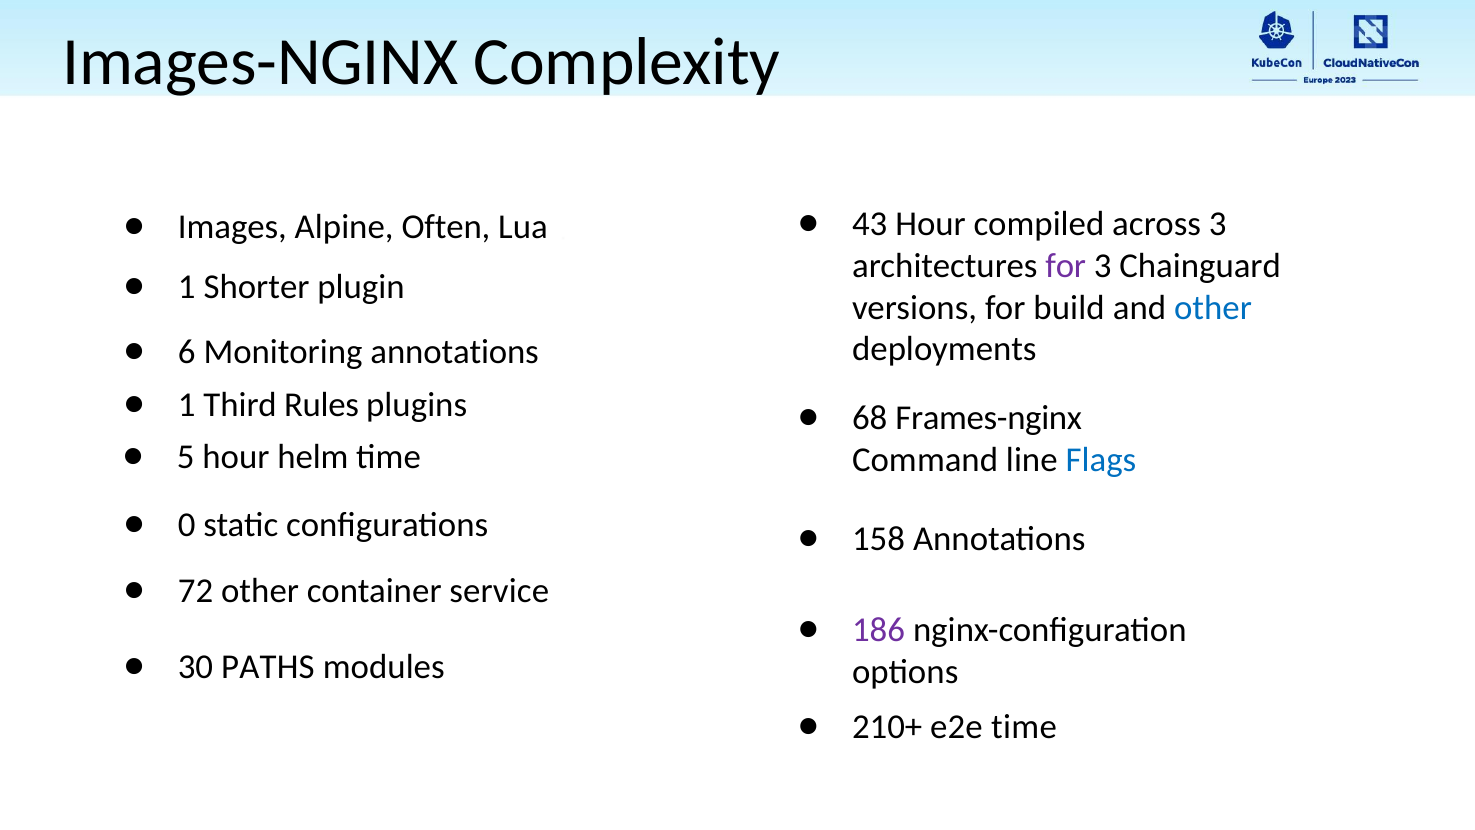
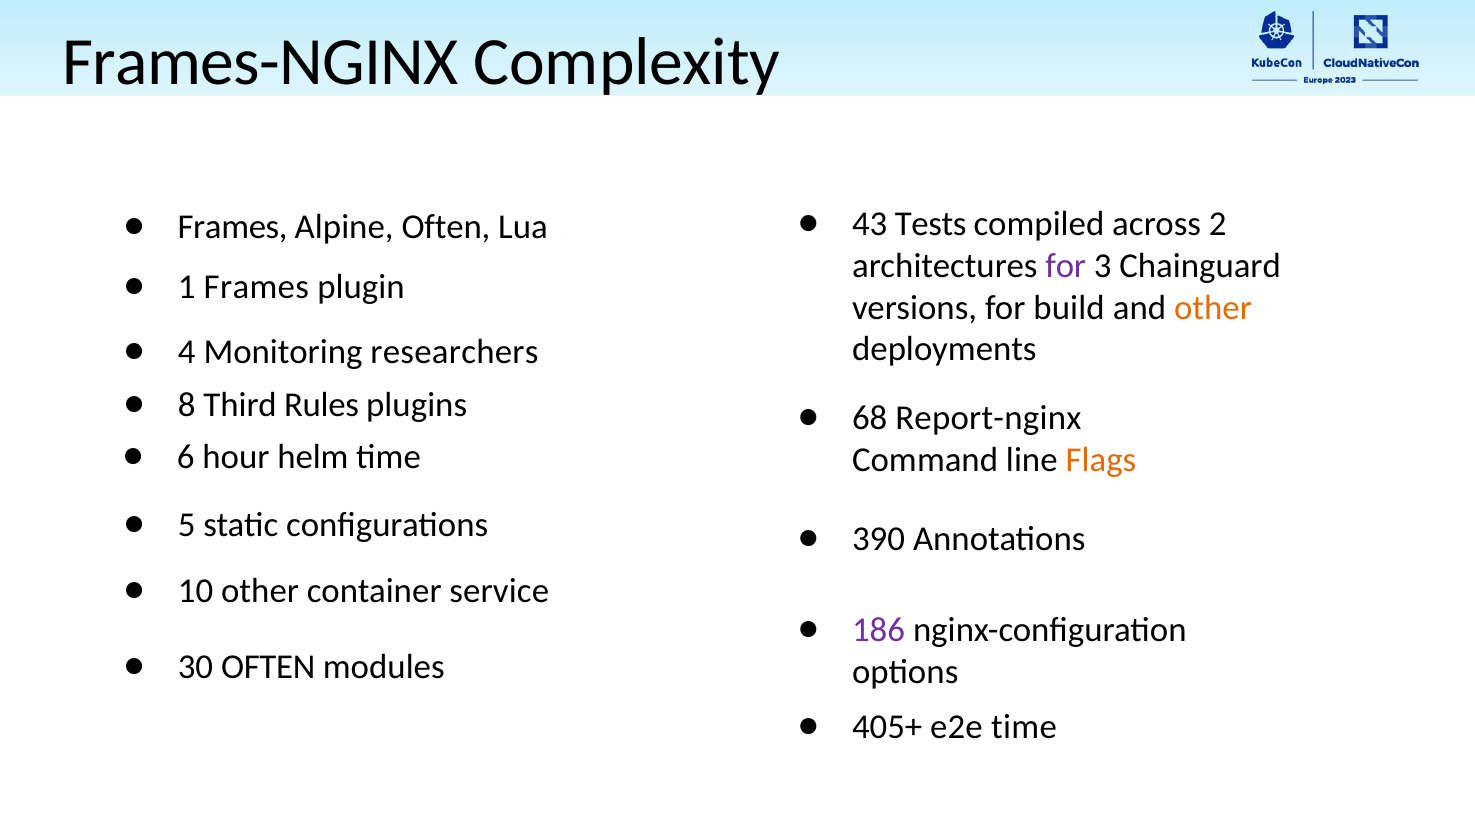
Images-NGINX: Images-NGINX -> Frames-NGINX
43 Hour: Hour -> Tests
across 3: 3 -> 2
Images at (232, 227): Images -> Frames
1 Shorter: Shorter -> Frames
other at (1213, 307) colour: blue -> orange
6: 6 -> 4
Monitoring annotations: annotations -> researchers
1 at (187, 405): 1 -> 8
Frames-nginx: Frames-nginx -> Report-nginx
5: 5 -> 6
Flags colour: blue -> orange
0: 0 -> 5
158: 158 -> 390
72: 72 -> 10
30 PATHS: PATHS -> OFTEN
210+: 210+ -> 405+
